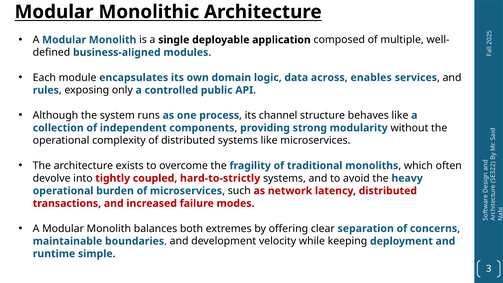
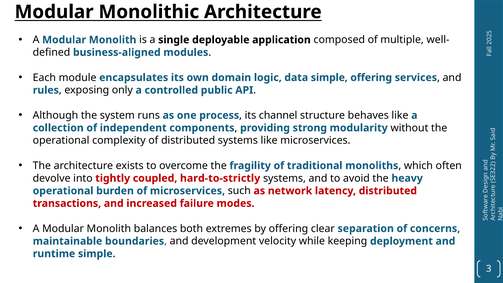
data across: across -> simple
enables at (371, 78): enables -> offering
